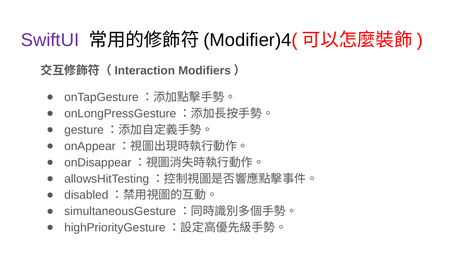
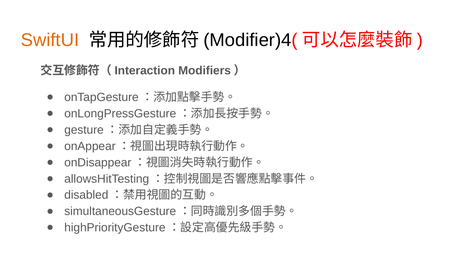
SwiftUI colour: purple -> orange
